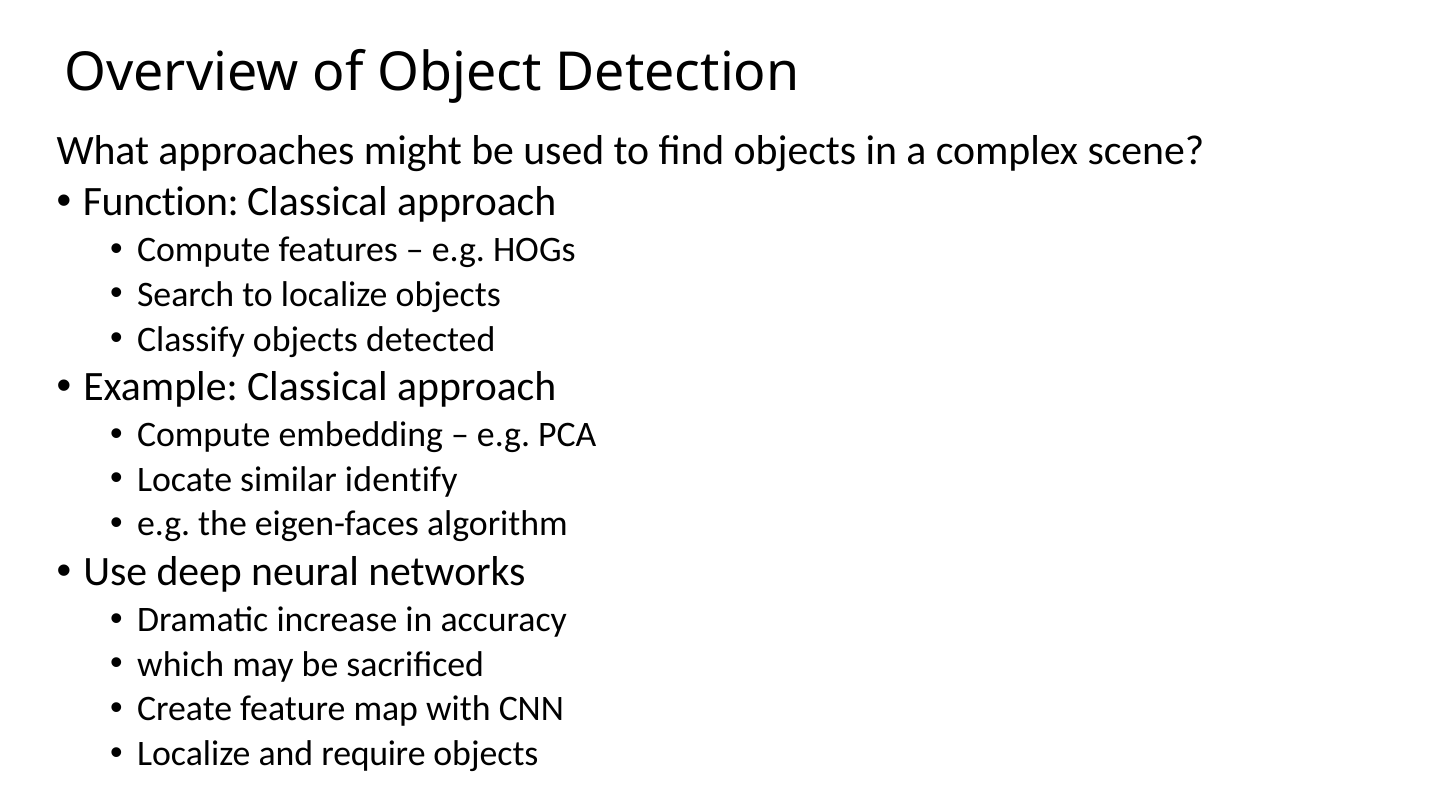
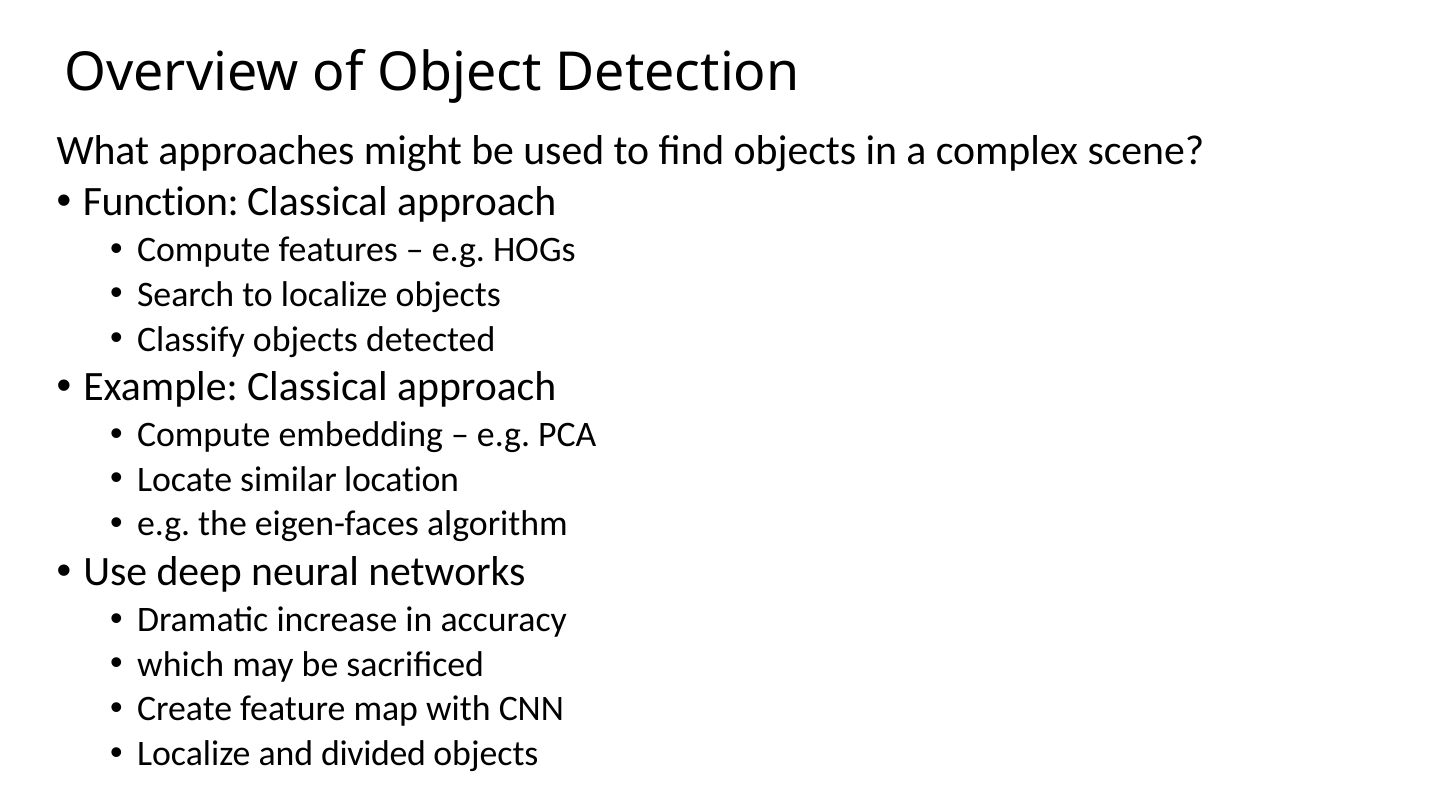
identify: identify -> location
require: require -> divided
